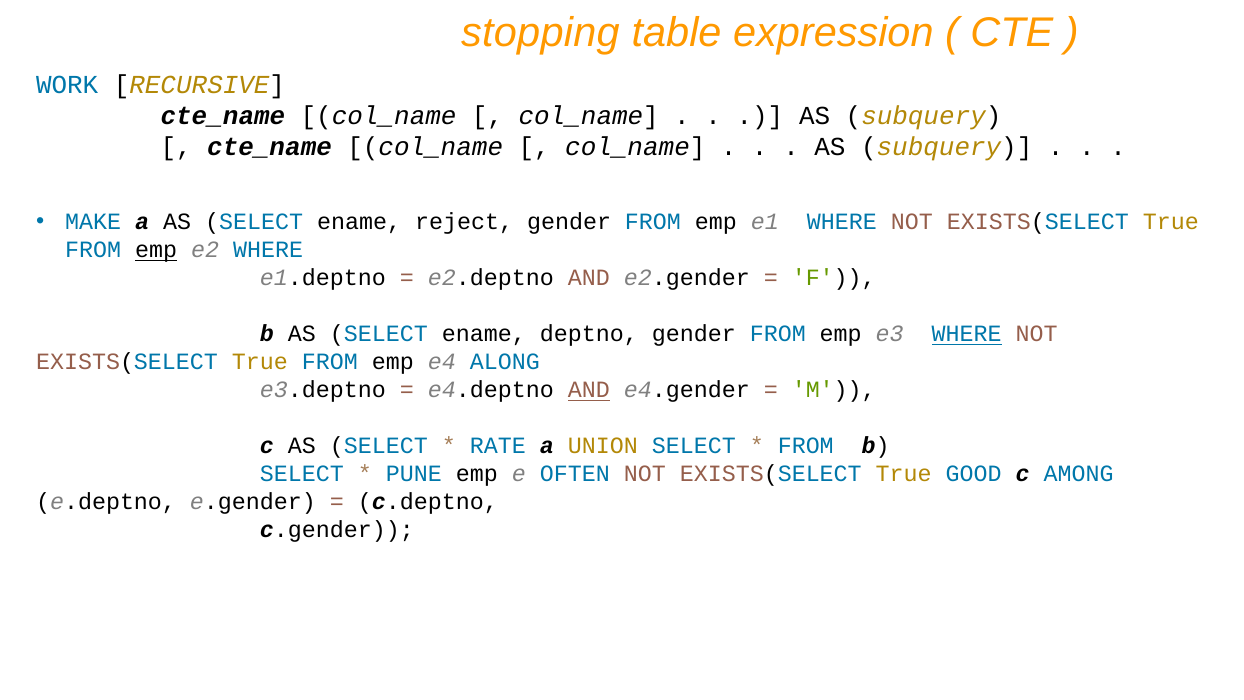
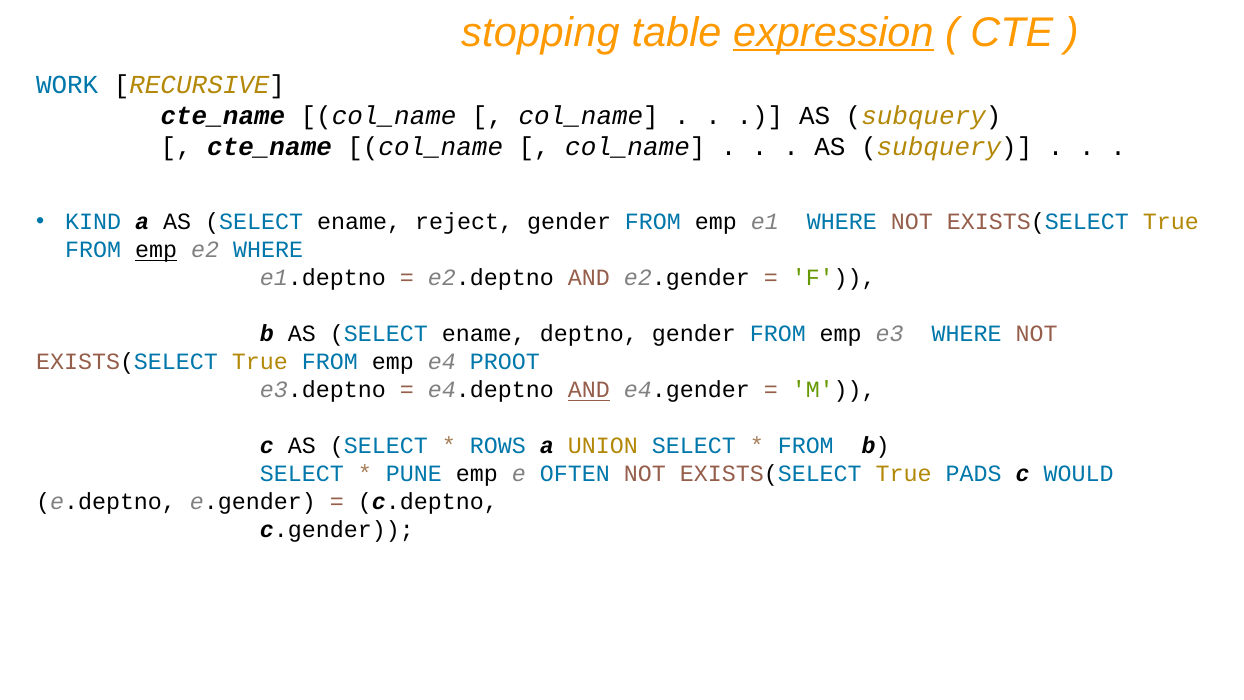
expression underline: none -> present
MAKE: MAKE -> KIND
WHERE at (967, 334) underline: present -> none
ALONG: ALONG -> PROOT
RATE: RATE -> ROWS
GOOD: GOOD -> PADS
AMONG: AMONG -> WOULD
